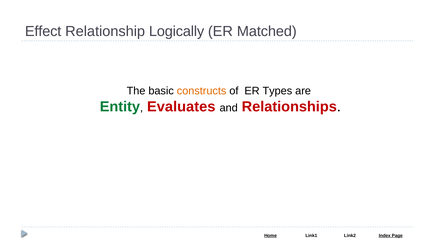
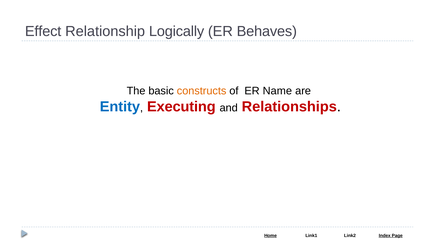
Matched: Matched -> Behaves
Types: Types -> Name
Entity colour: green -> blue
Evaluates: Evaluates -> Executing
